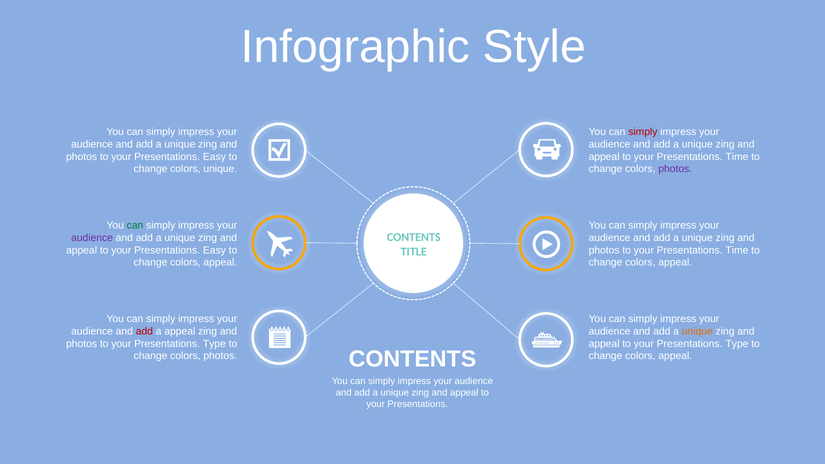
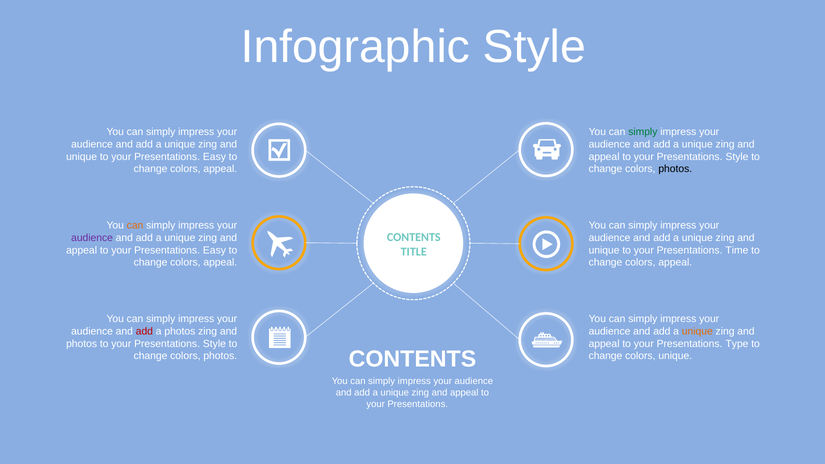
simply at (643, 132) colour: red -> green
photos at (82, 157): photos -> unique
Time at (737, 157): Time -> Style
unique at (220, 169): unique -> appeal
photos at (675, 169) colour: purple -> black
can at (135, 225) colour: green -> orange
photos at (604, 250): photos -> unique
a appeal: appeal -> photos
Type at (214, 344): Type -> Style
appeal at (675, 356): appeal -> unique
